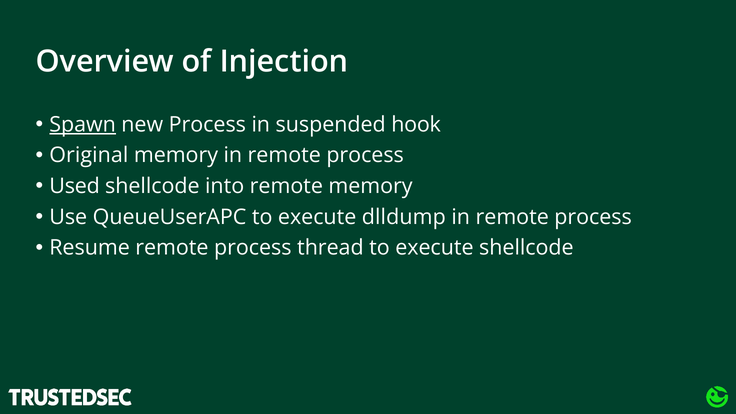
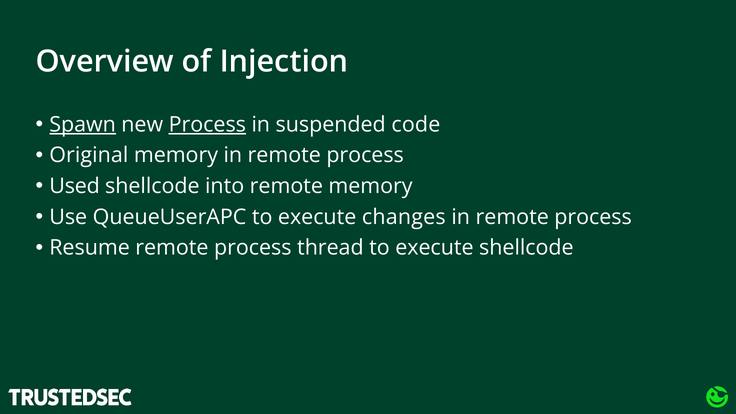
Process at (207, 124) underline: none -> present
hook: hook -> code
dlldump: dlldump -> changes
